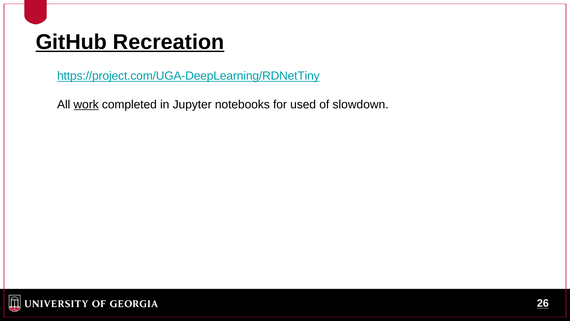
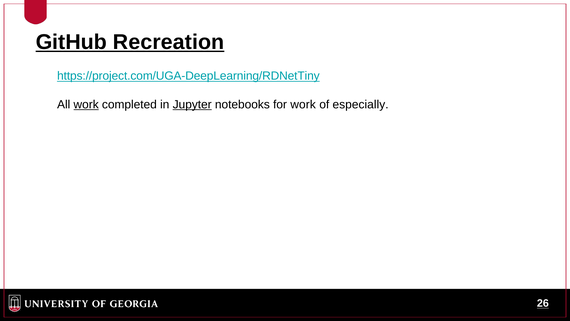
Jupyter underline: none -> present
for used: used -> work
slowdown: slowdown -> especially
